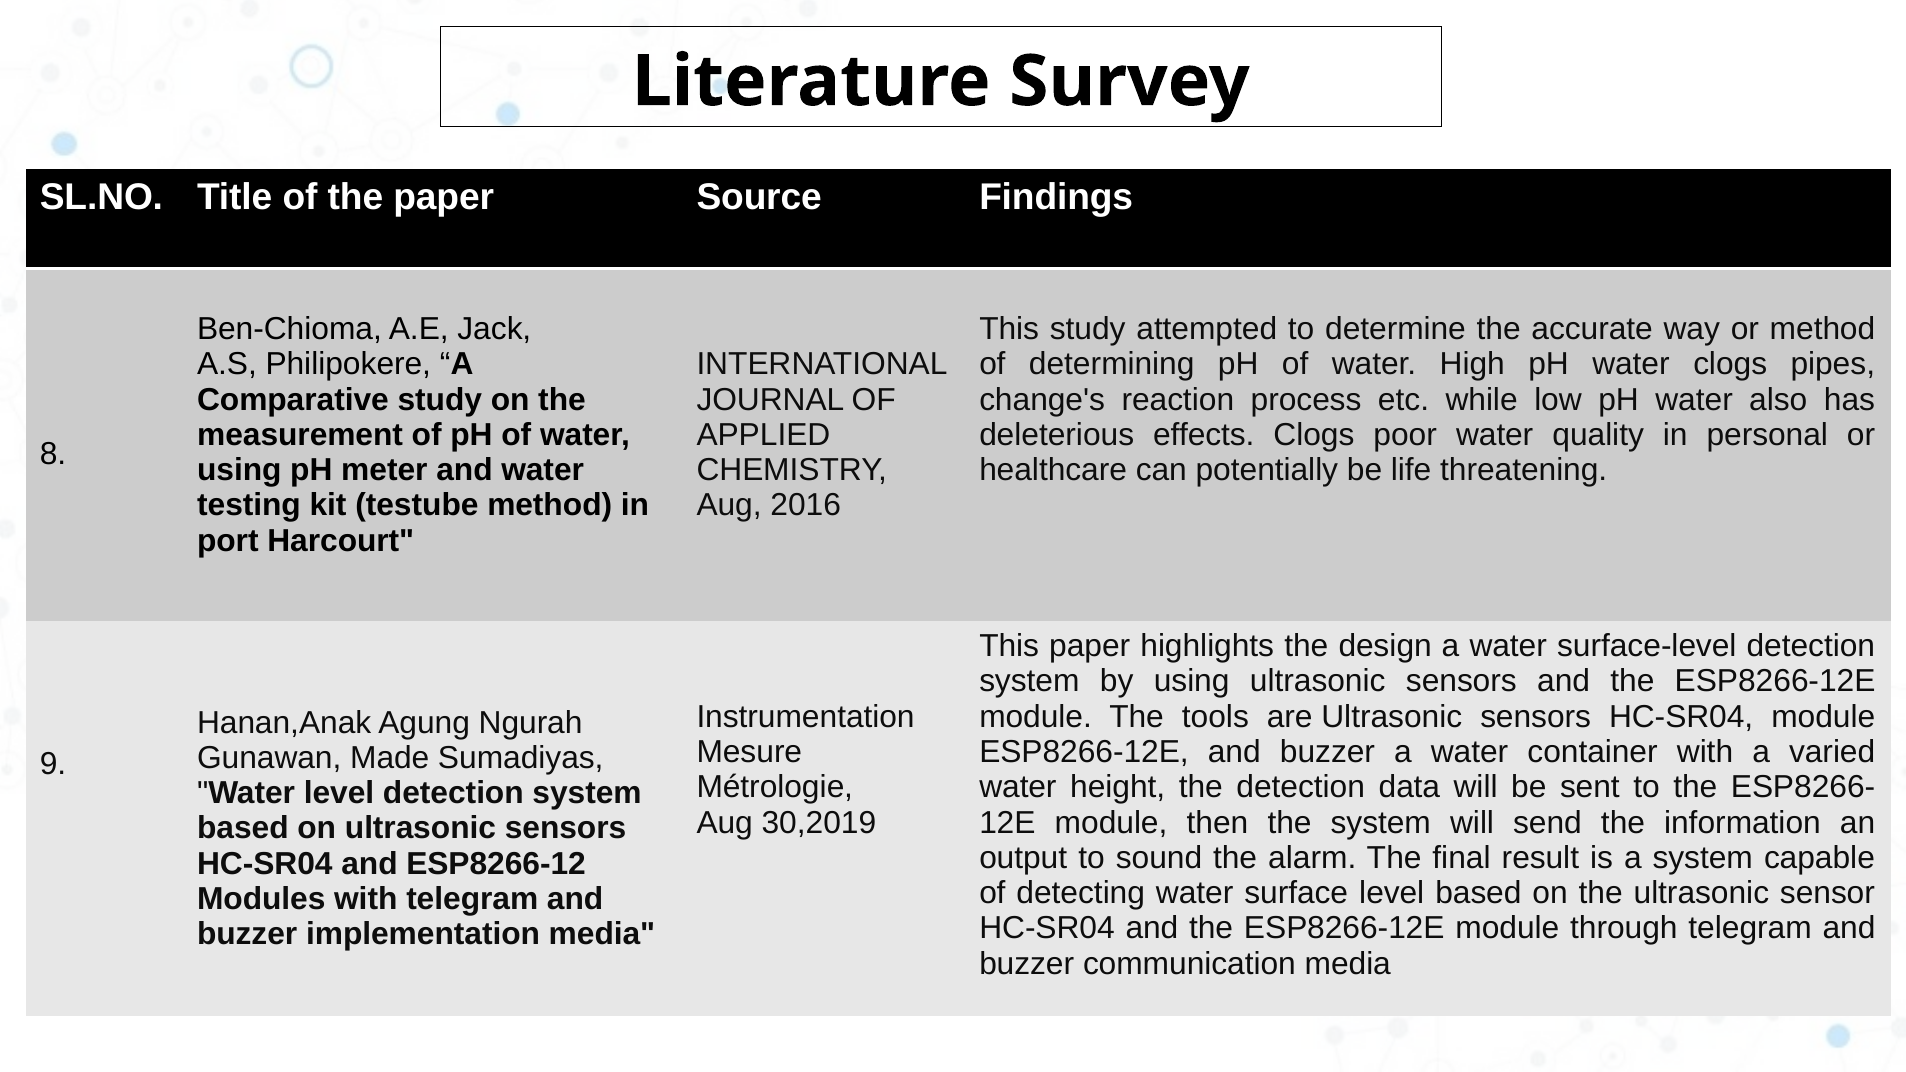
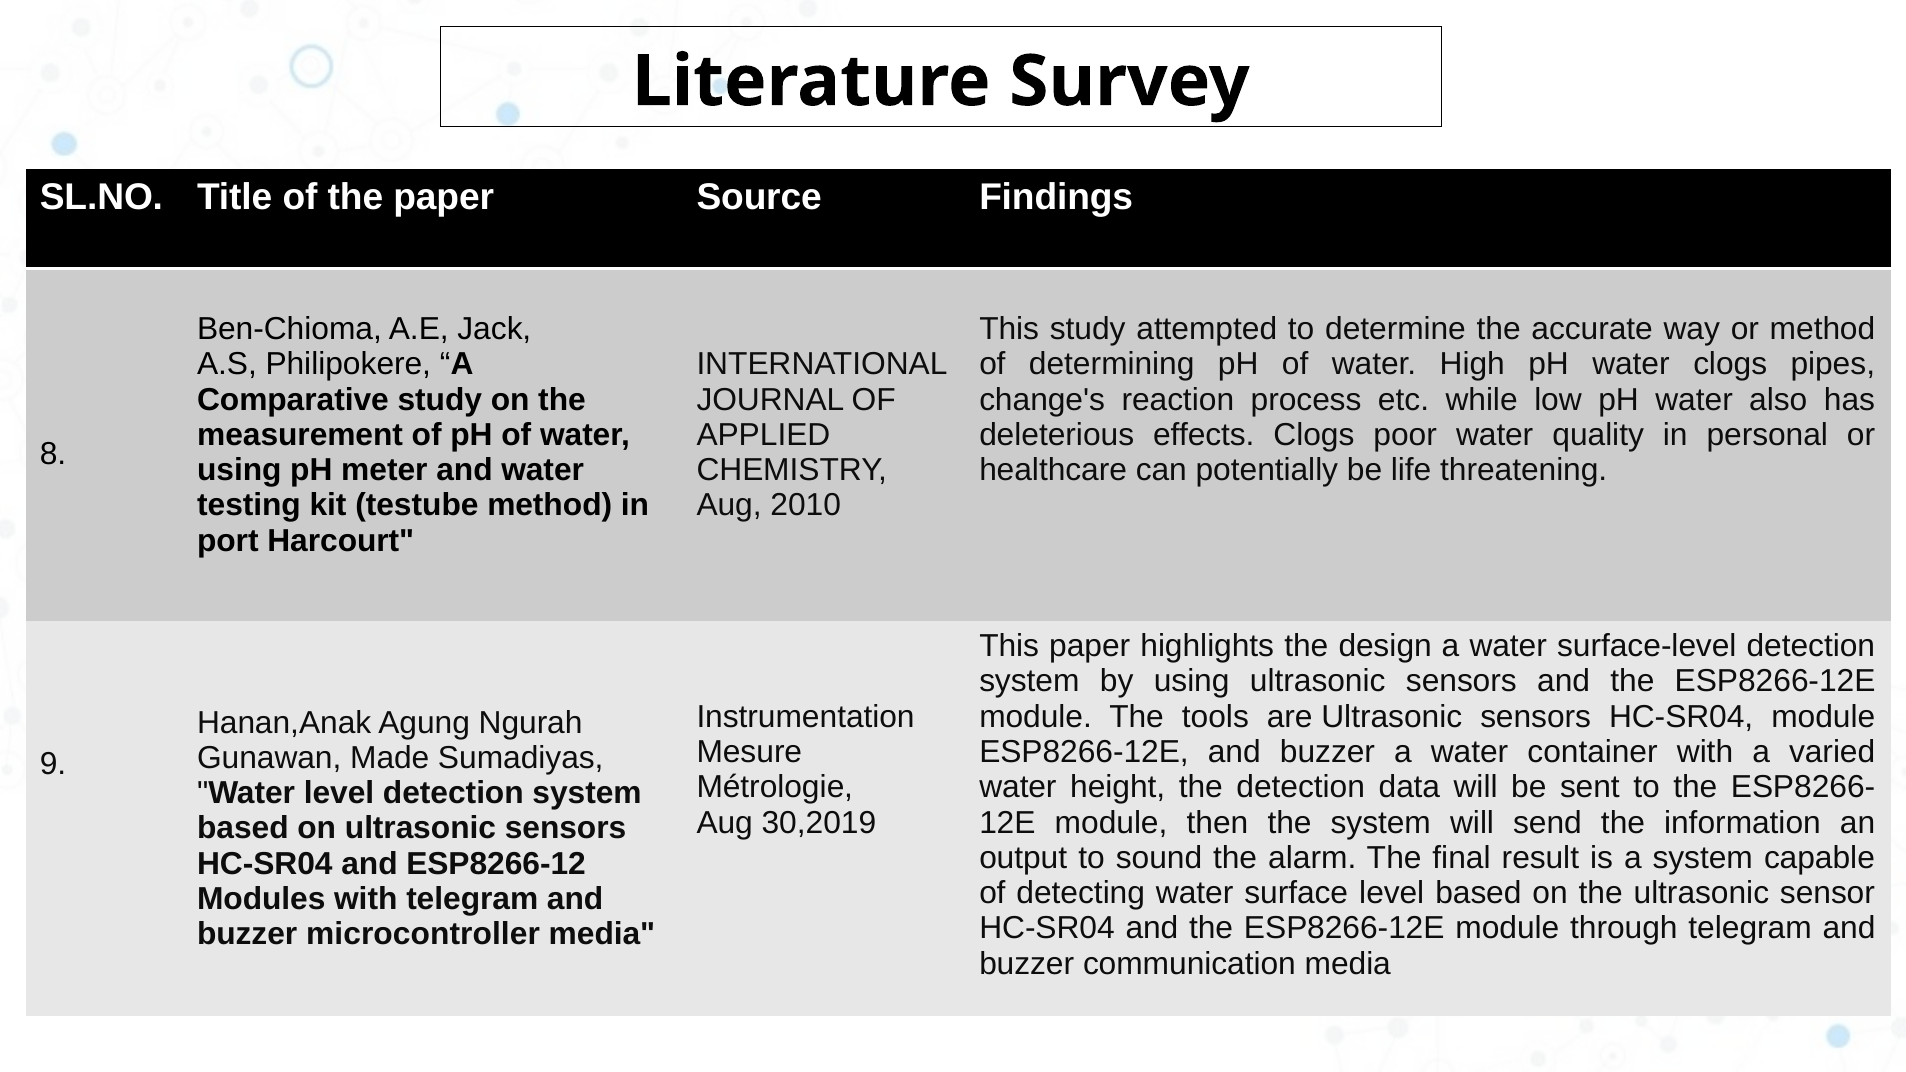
2016: 2016 -> 2010
implementation: implementation -> microcontroller
